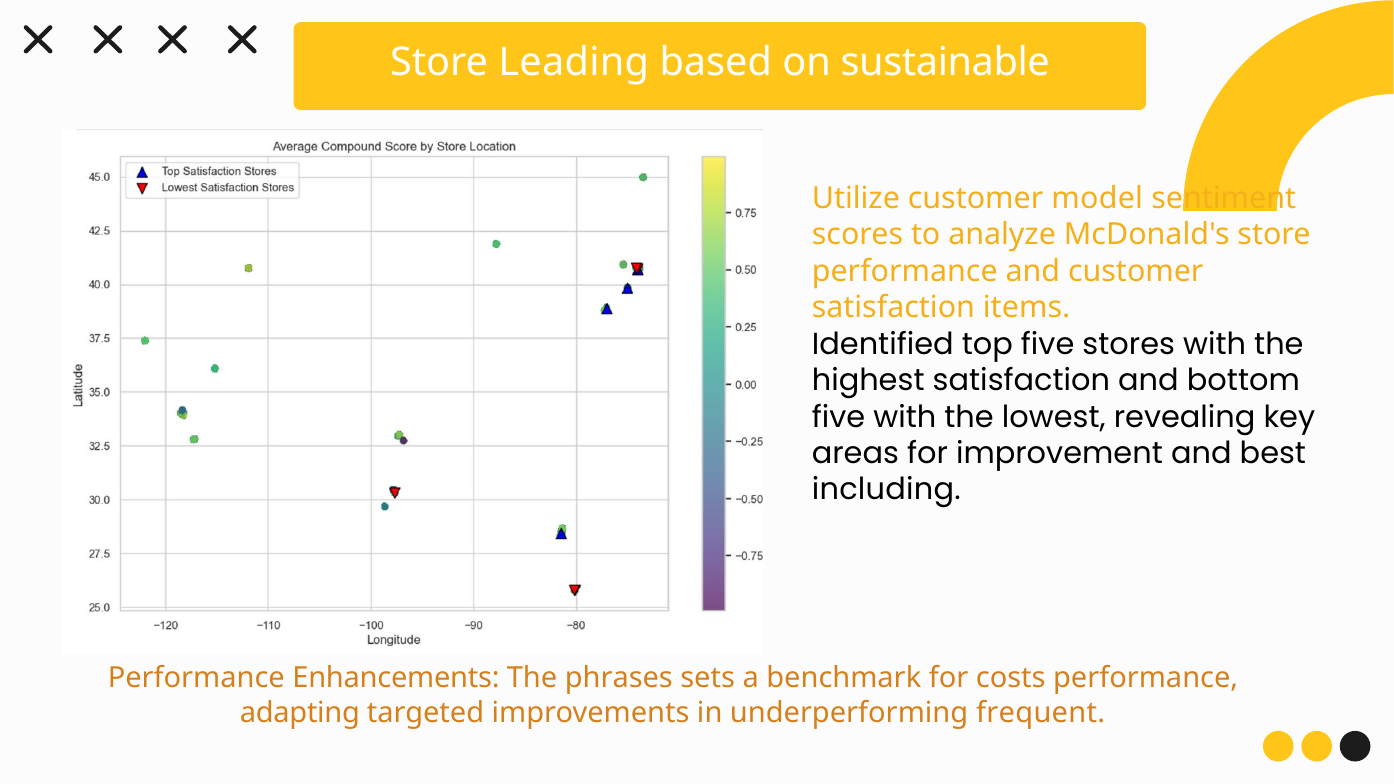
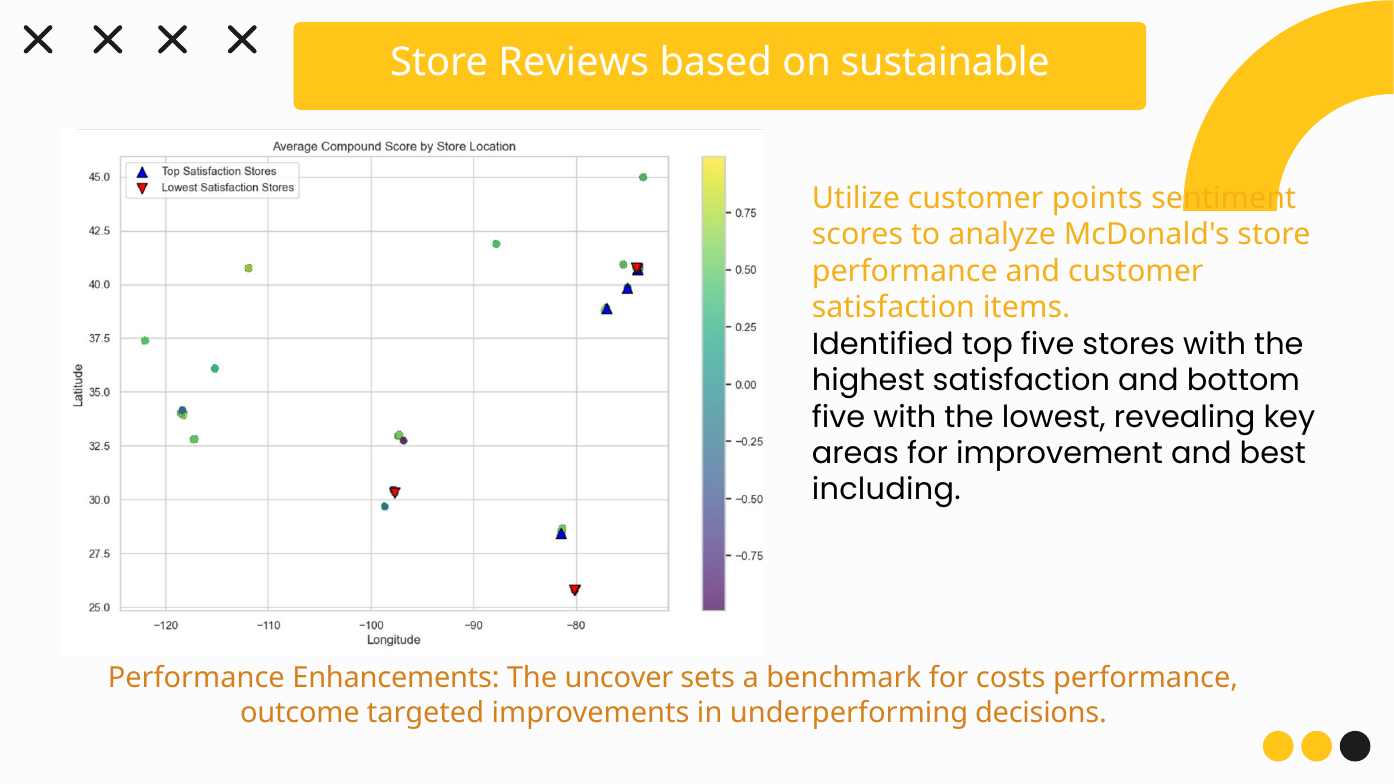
Leading: Leading -> Reviews
model: model -> points
phrases: phrases -> uncover
adapting: adapting -> outcome
frequent: frequent -> decisions
